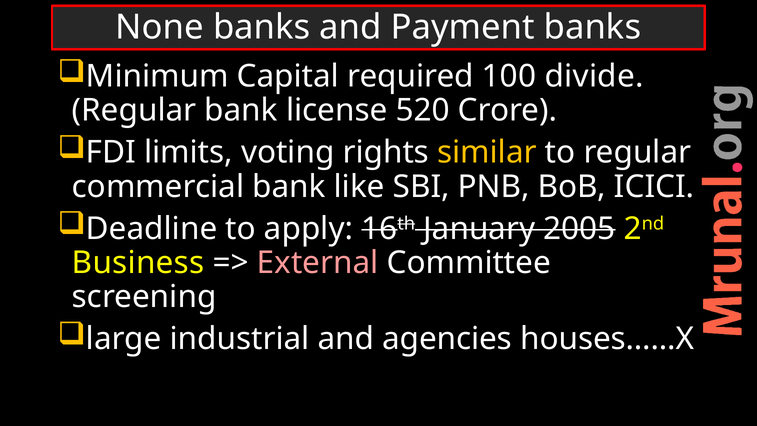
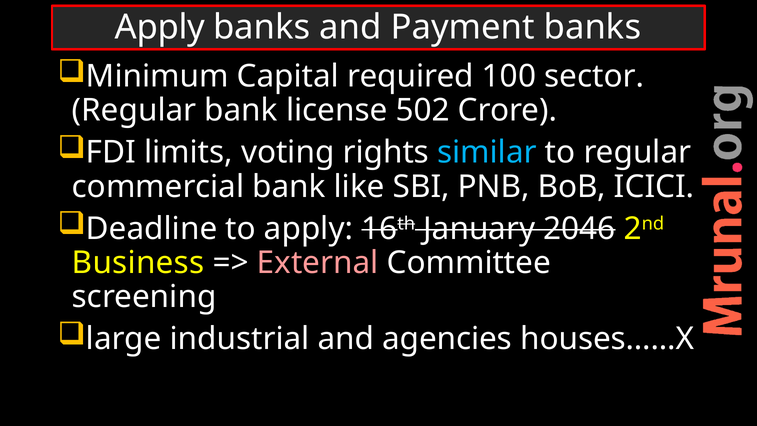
None at (160, 27): None -> Apply
divide: divide -> sector
520: 520 -> 502
similar colour: yellow -> light blue
2005: 2005 -> 2046
